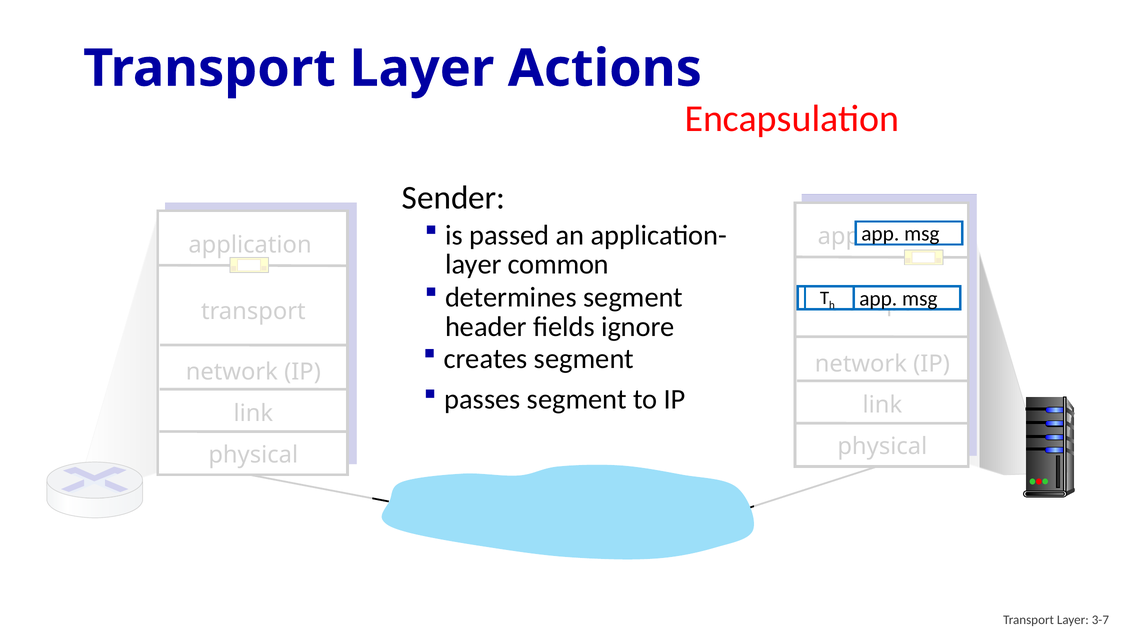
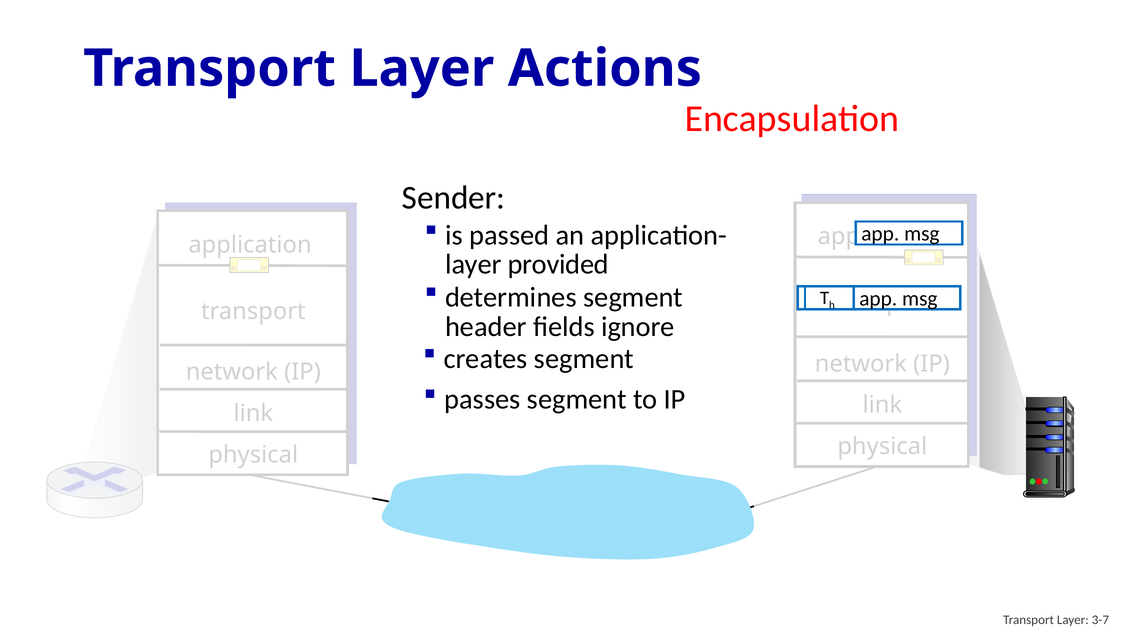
common: common -> provided
